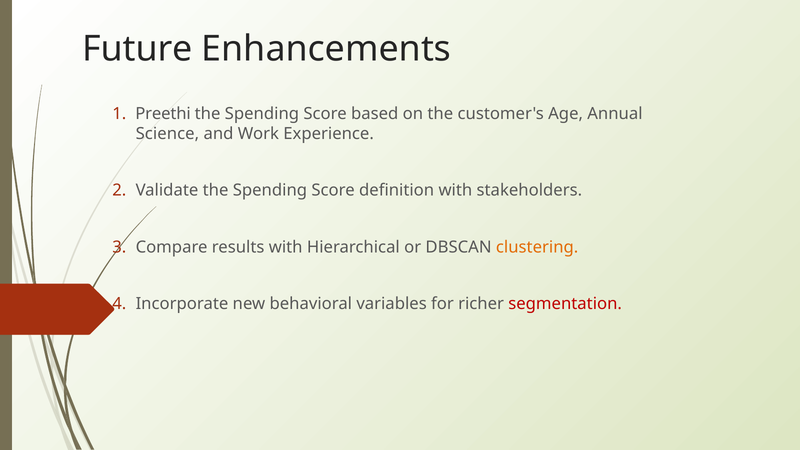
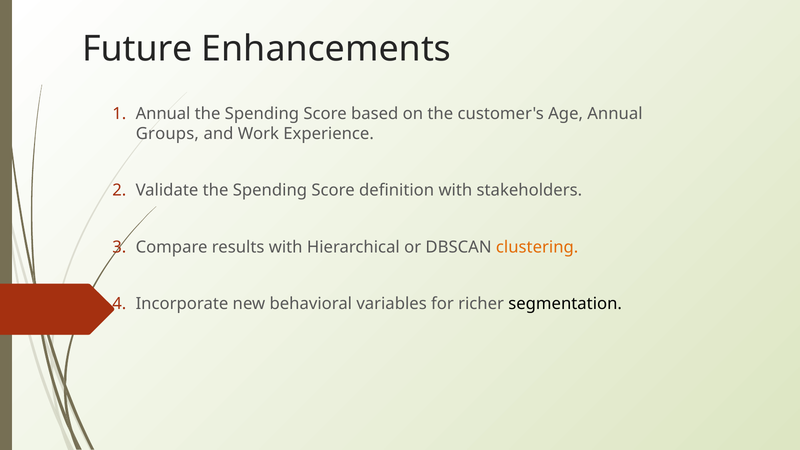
Preethi at (163, 114): Preethi -> Annual
Science: Science -> Groups
segmentation colour: red -> black
